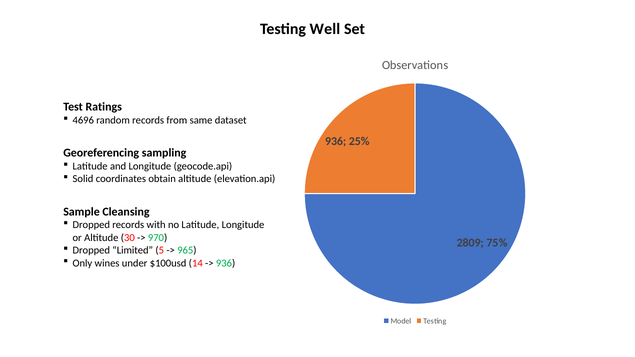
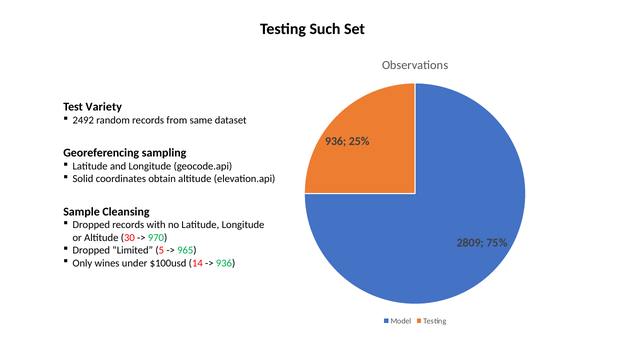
Well: Well -> Such
Ratings: Ratings -> Variety
4696: 4696 -> 2492
